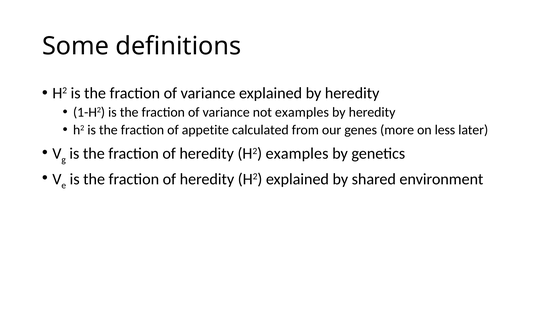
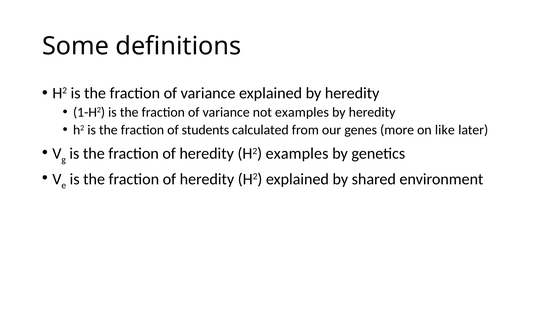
appetite: appetite -> students
less: less -> like
